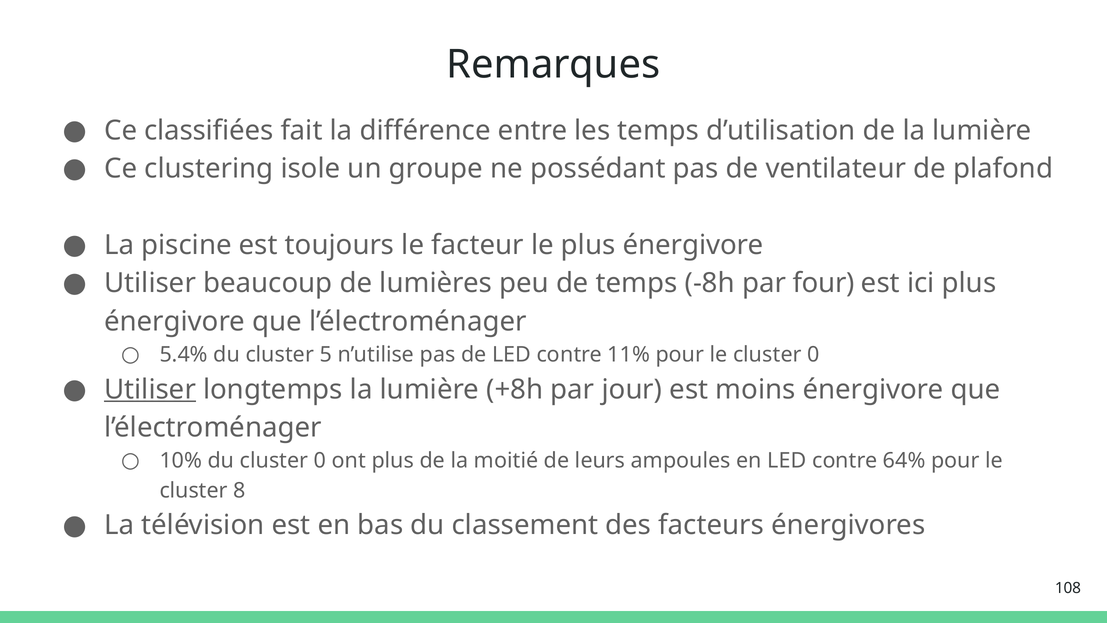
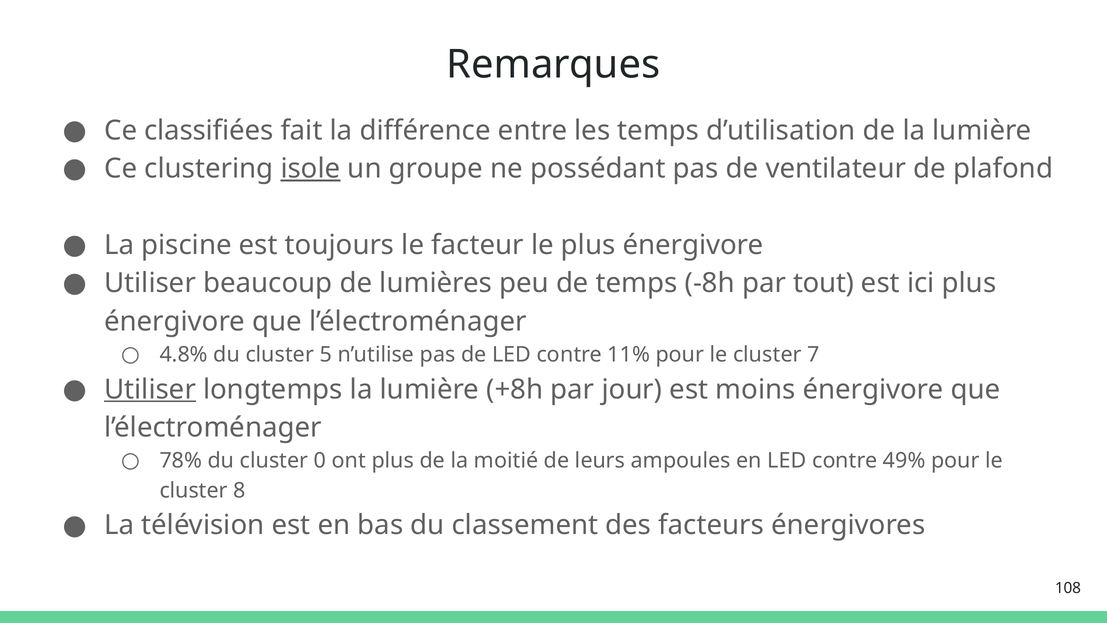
isole underline: none -> present
four: four -> tout
5.4%: 5.4% -> 4.8%
le cluster 0: 0 -> 7
10%: 10% -> 78%
64%: 64% -> 49%
